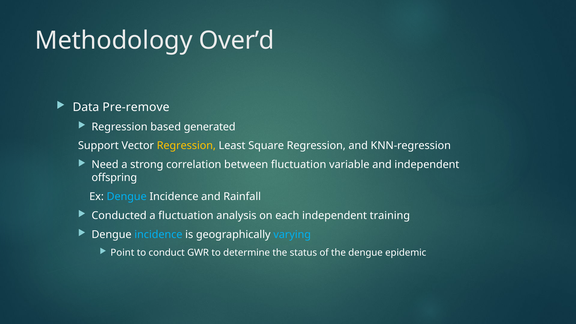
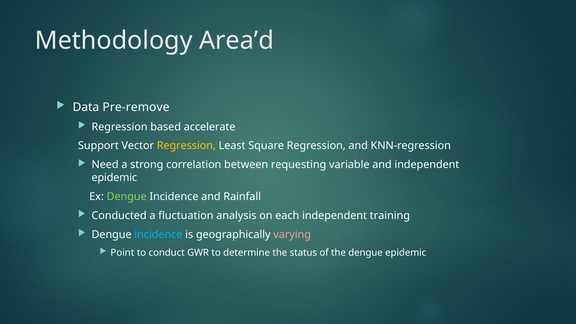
Over’d: Over’d -> Area’d
generated: generated -> accelerate
between fluctuation: fluctuation -> requesting
offspring at (114, 178): offspring -> epidemic
Dengue at (127, 197) colour: light blue -> light green
varying colour: light blue -> pink
